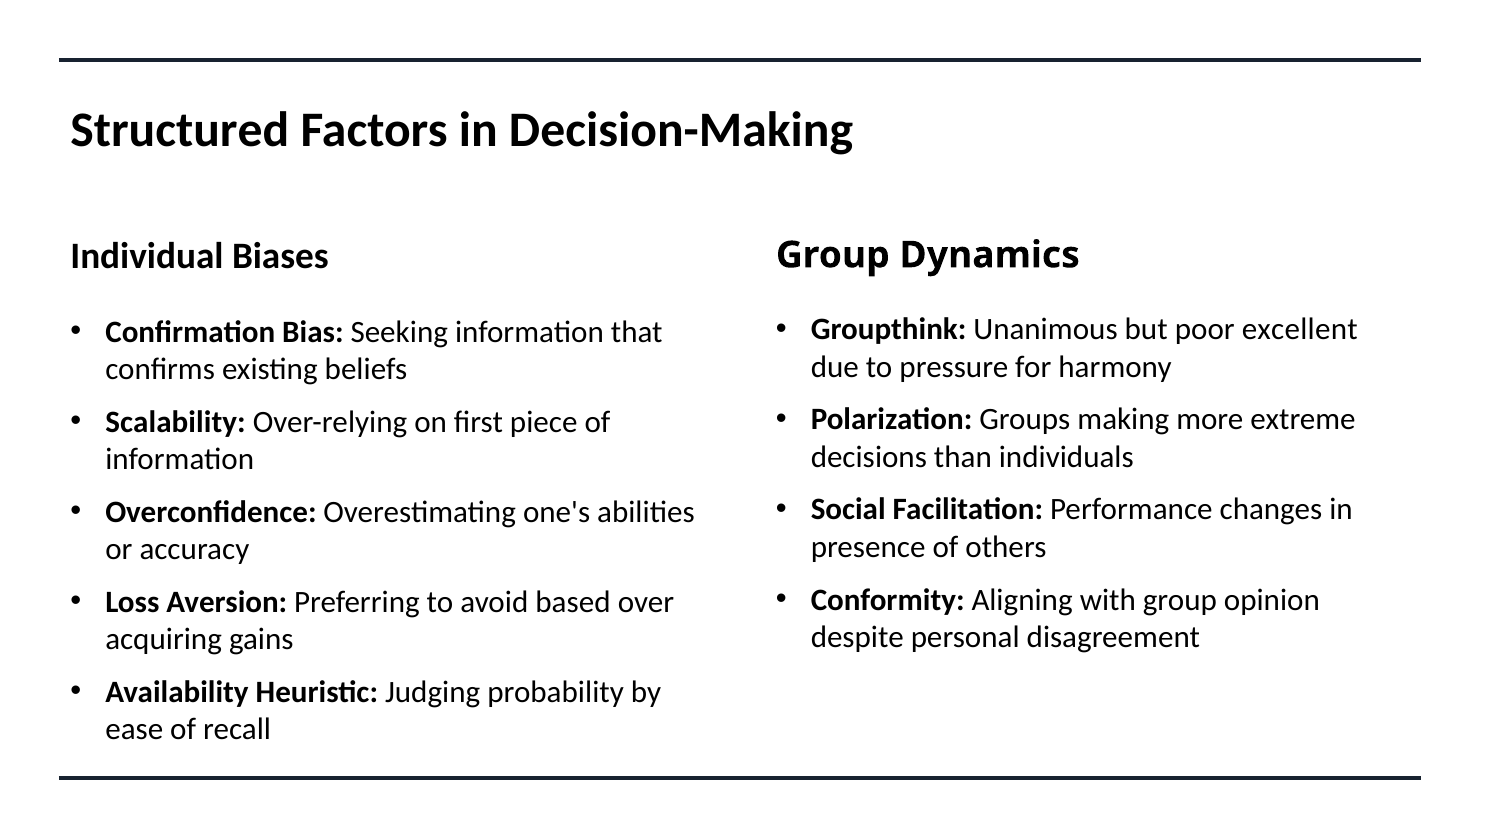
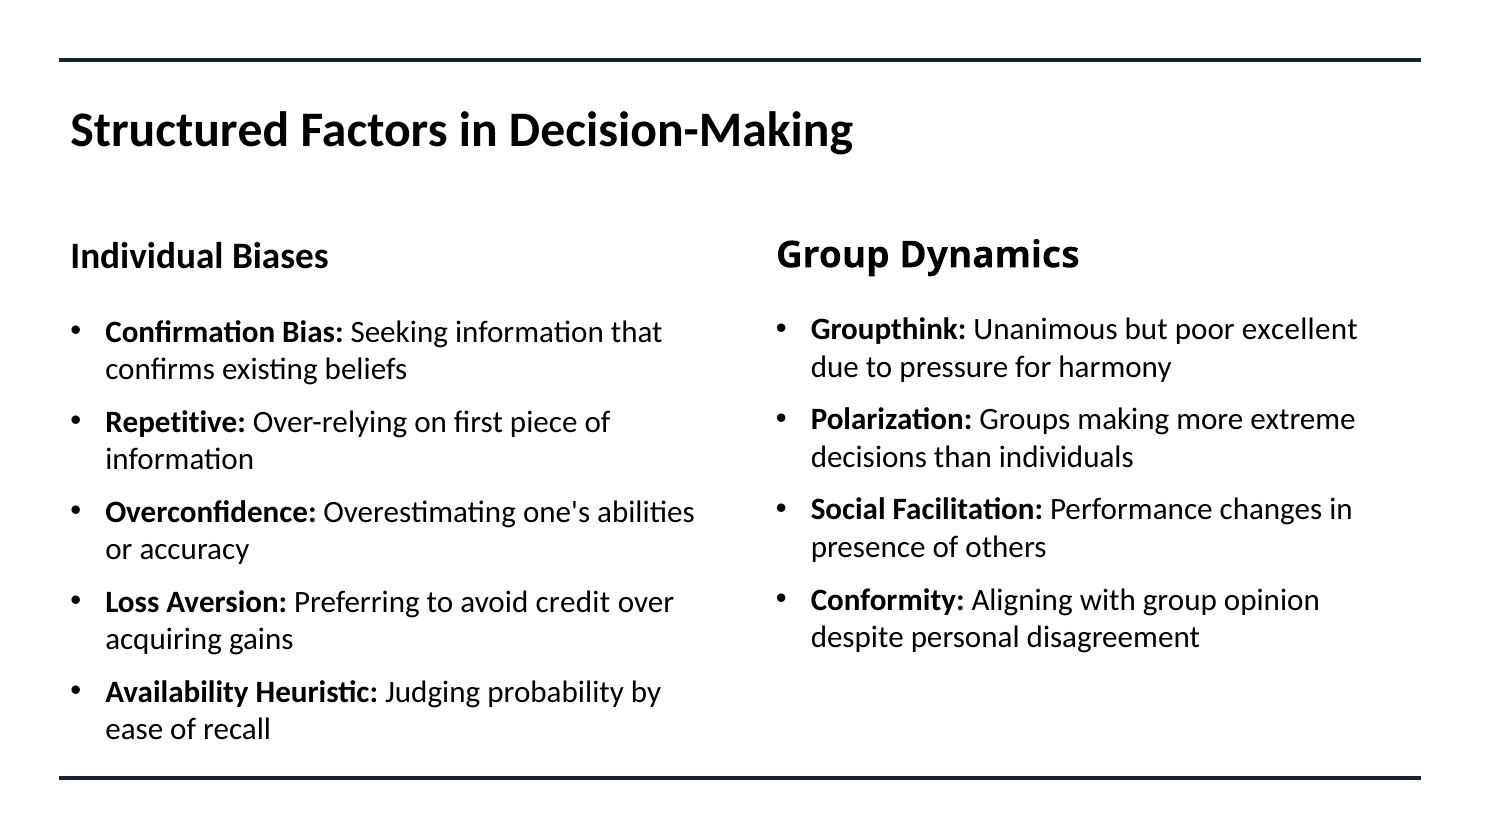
Scalability: Scalability -> Repetitive
based: based -> credit
